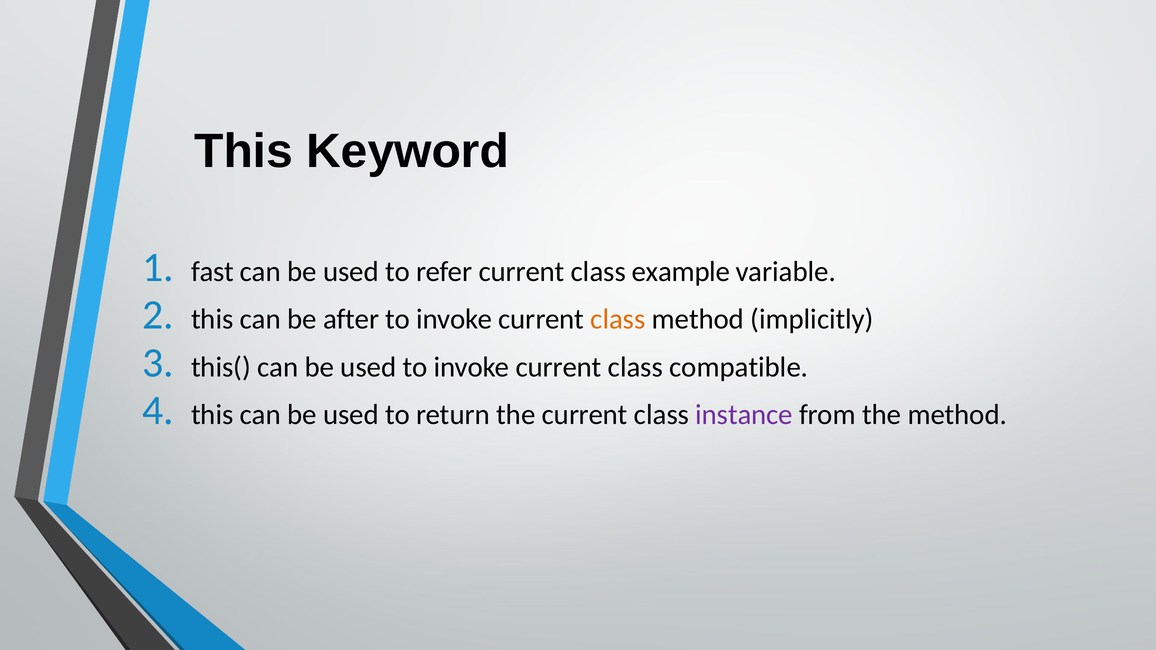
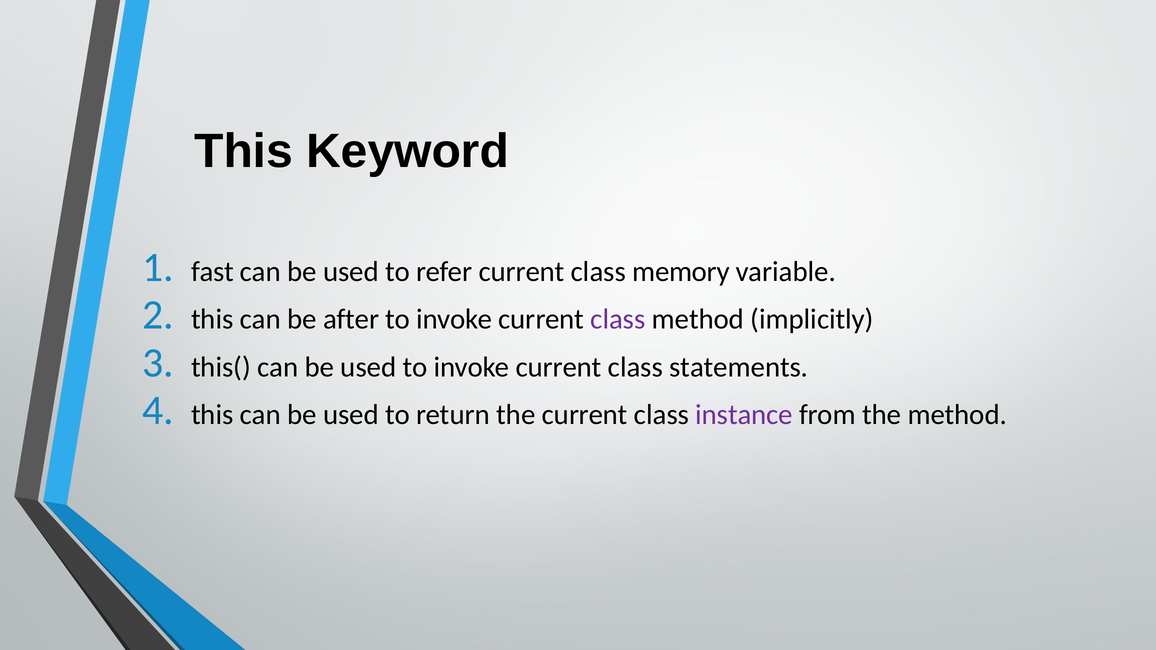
example: example -> memory
class at (618, 320) colour: orange -> purple
compatible: compatible -> statements
